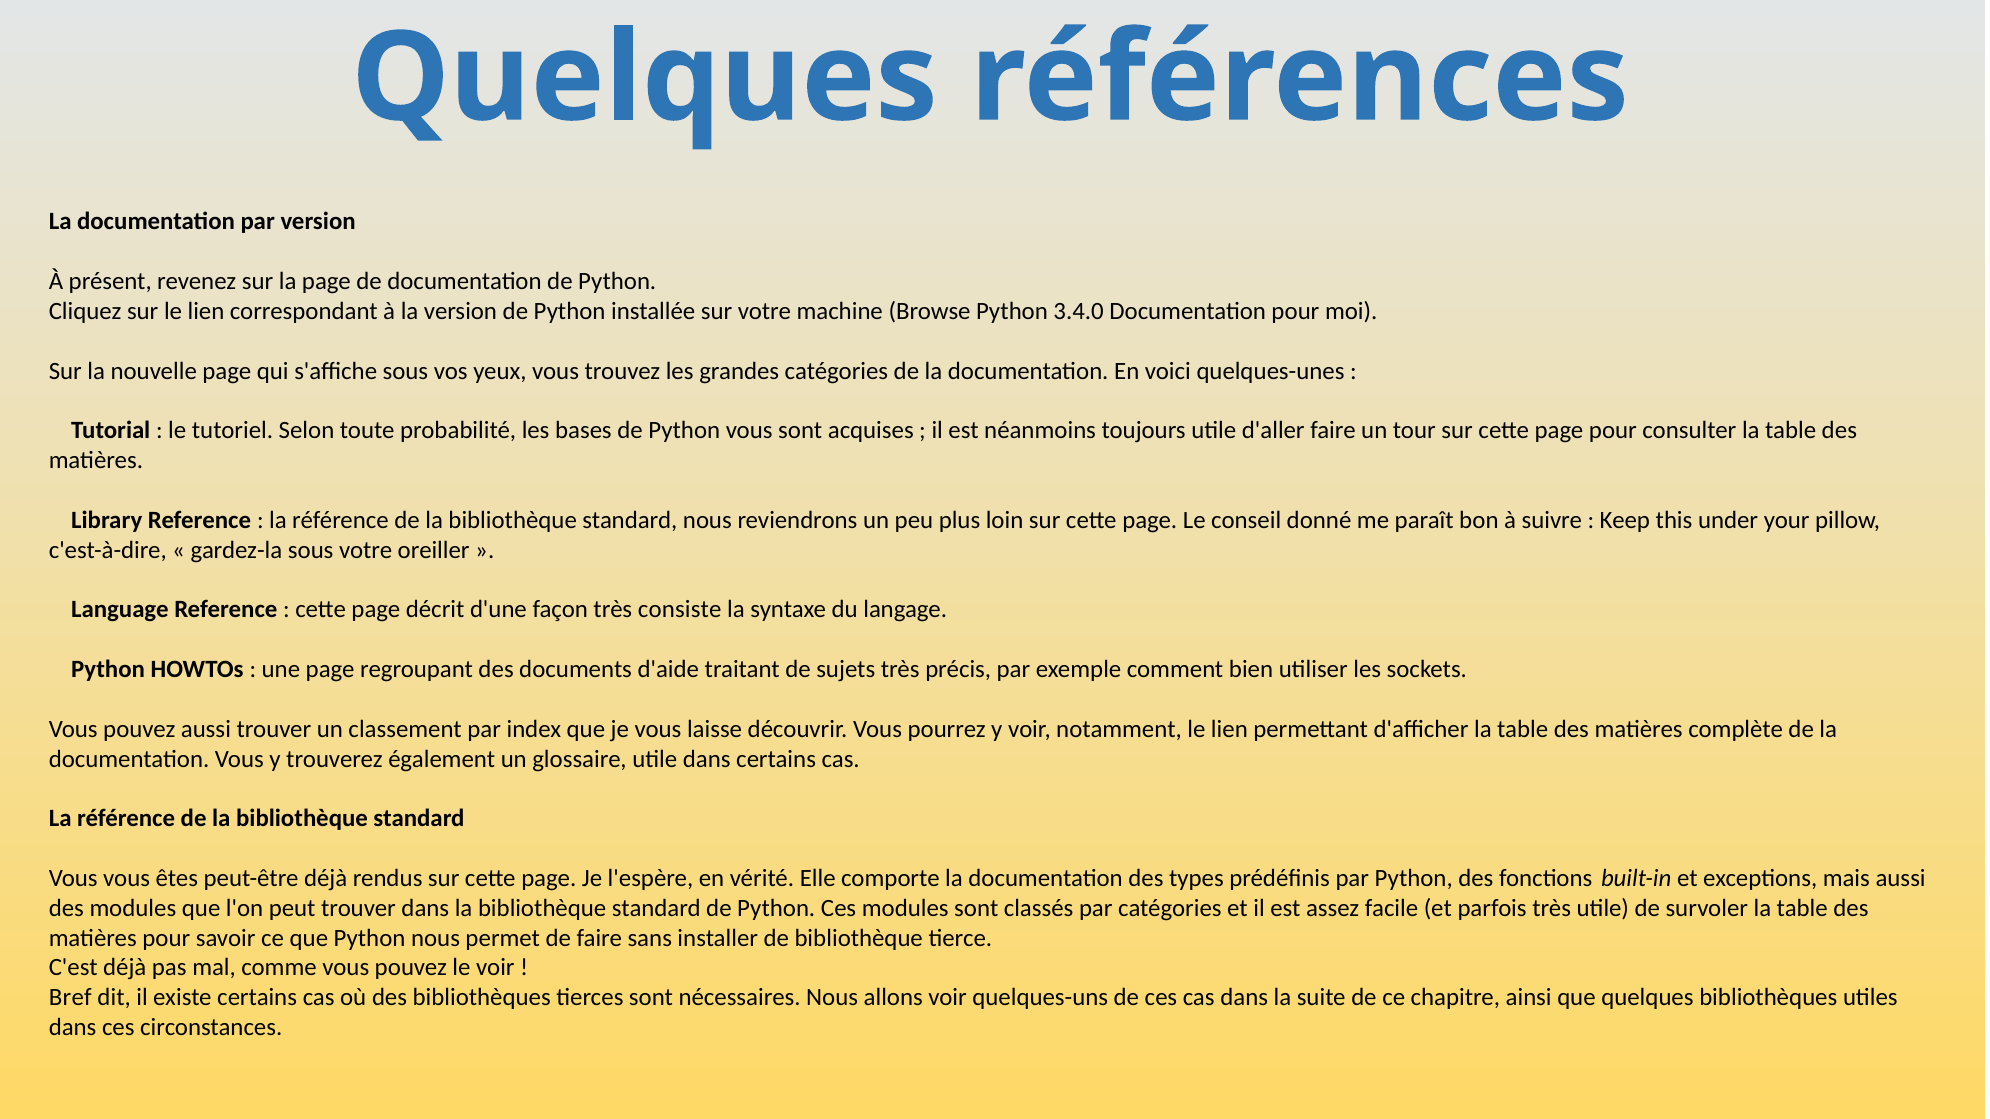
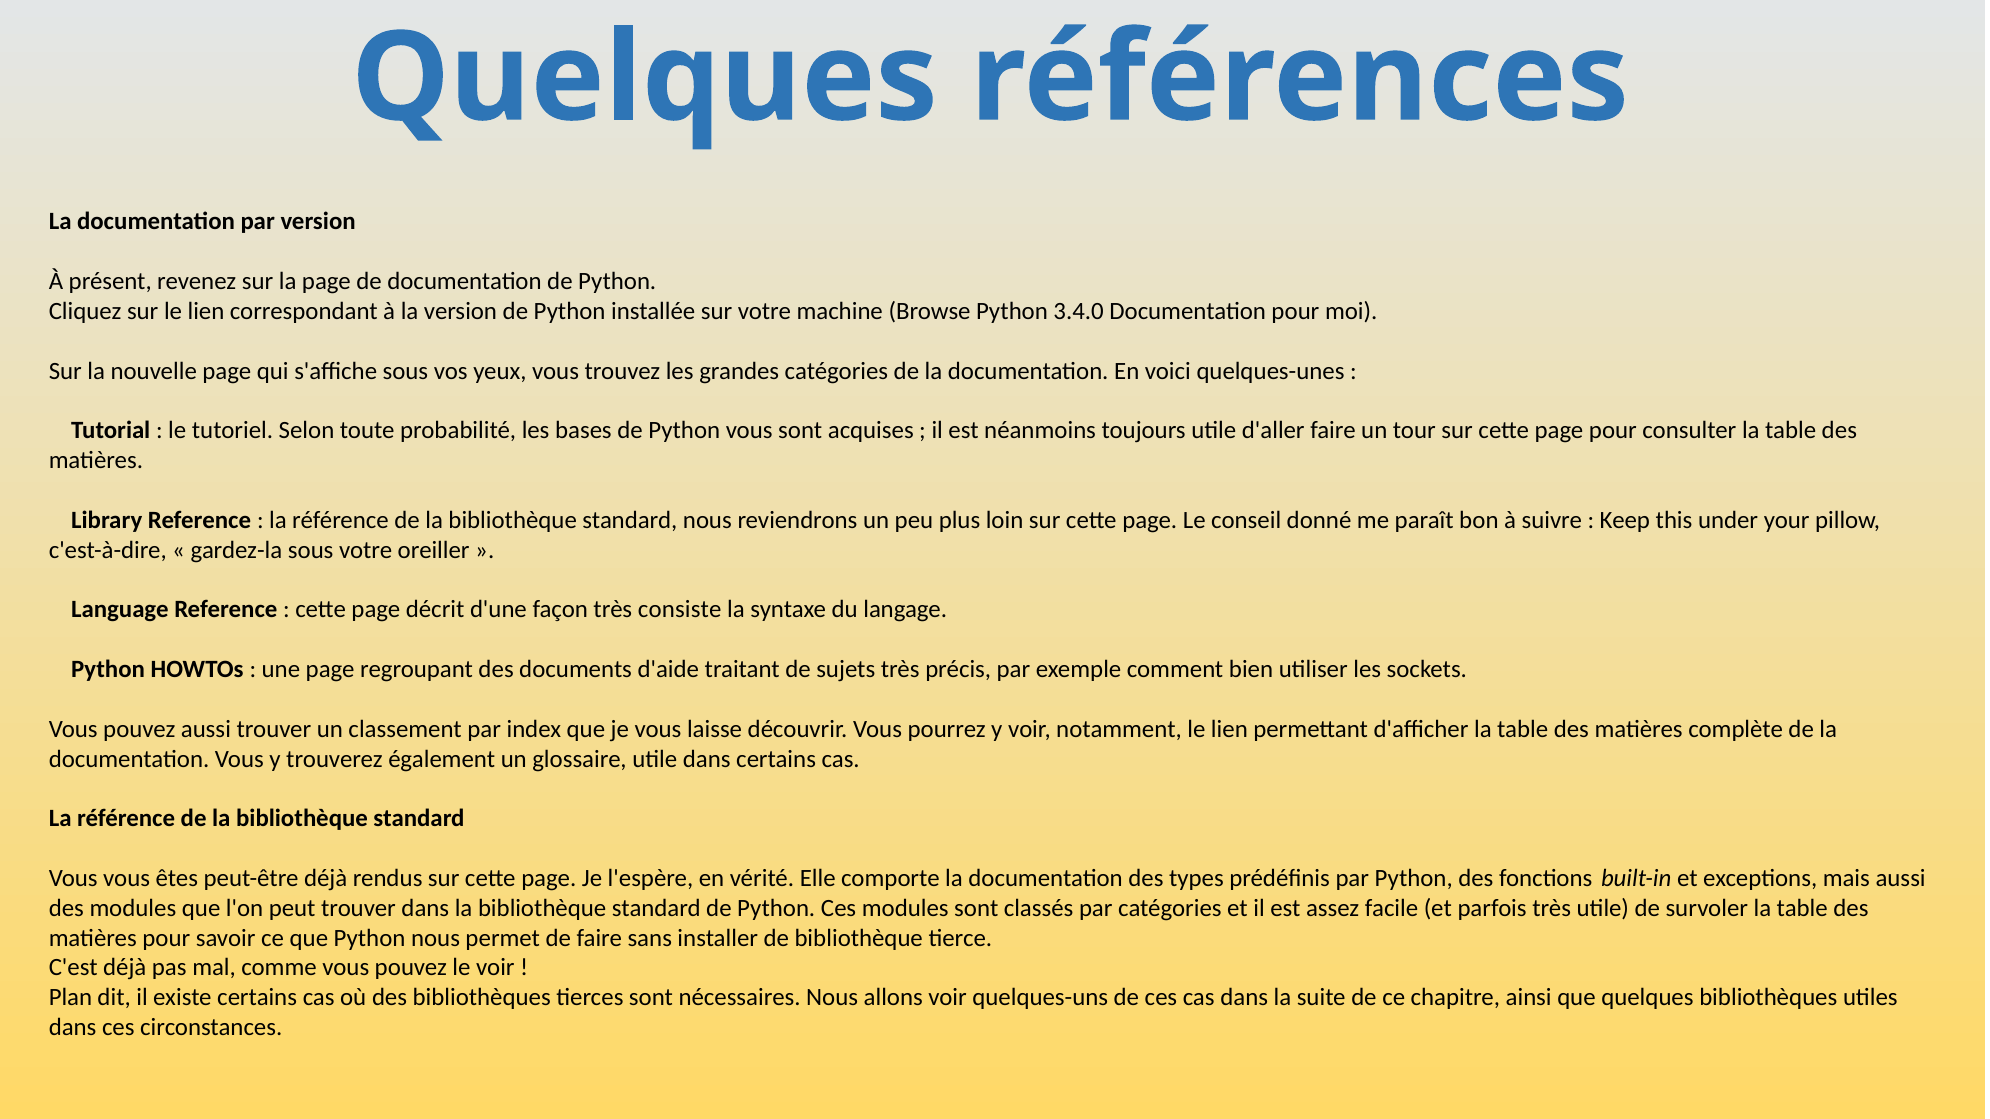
Bref: Bref -> Plan
